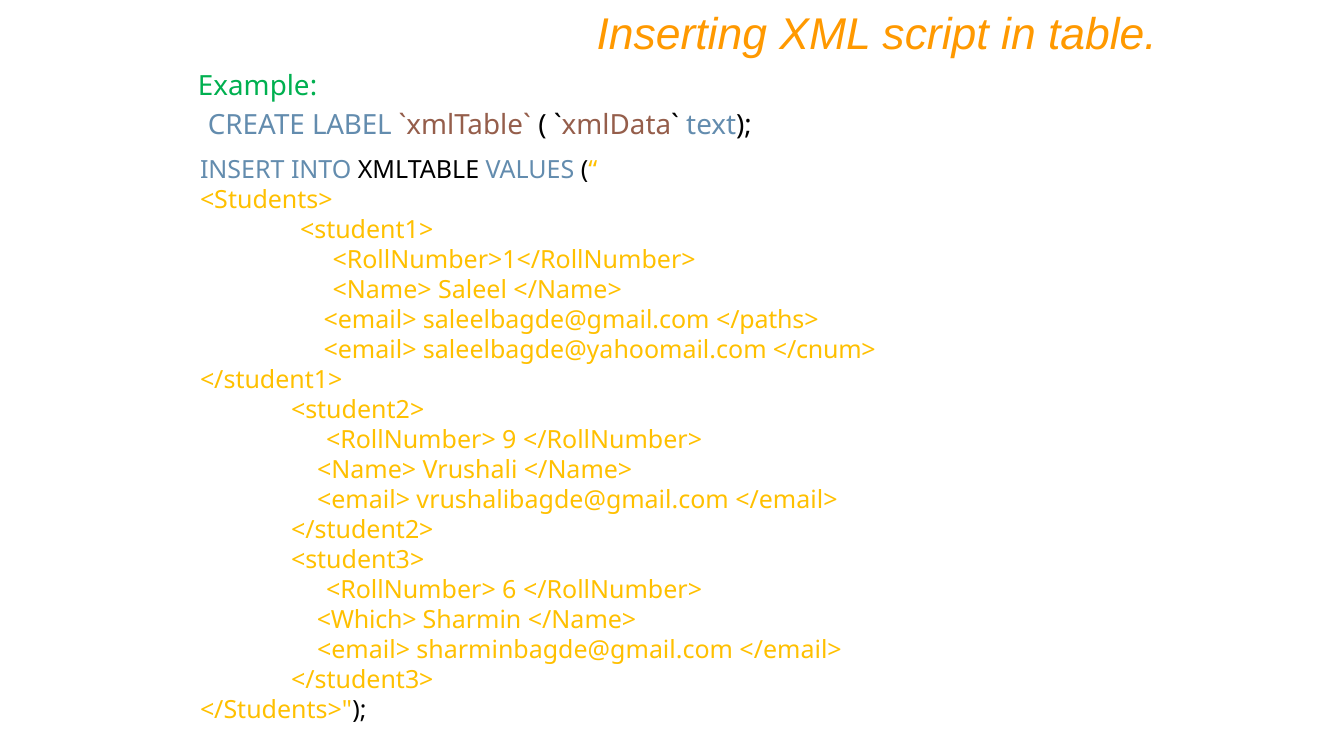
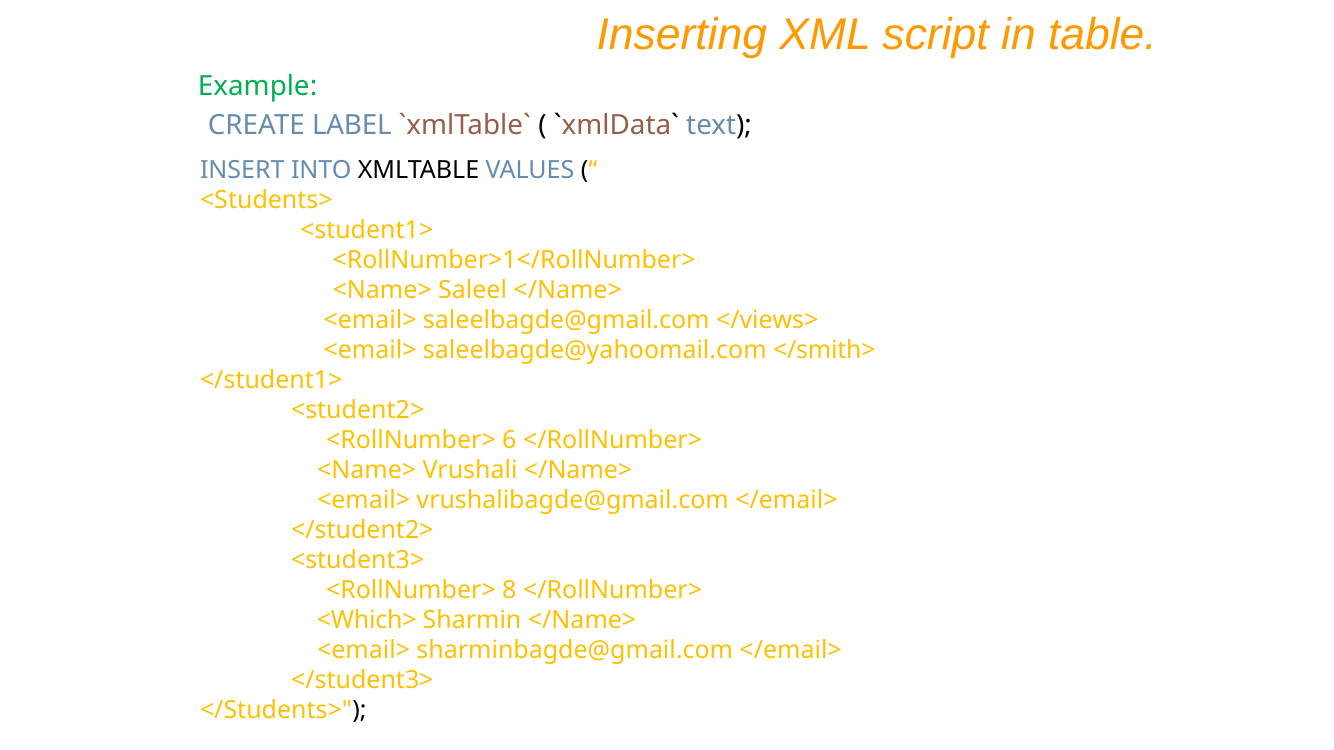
</paths>: </paths> -> </views>
</cnum>: </cnum> -> </smith>
9: 9 -> 6
6: 6 -> 8
